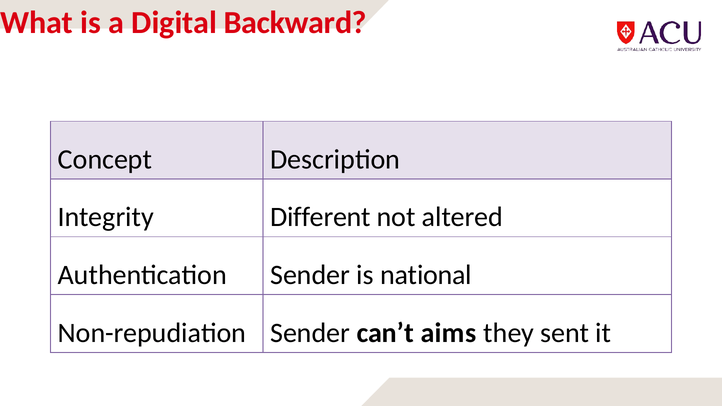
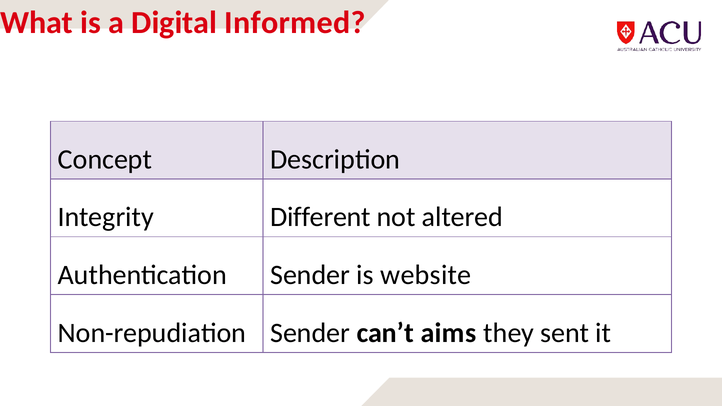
Backward: Backward -> Informed
national: national -> website
